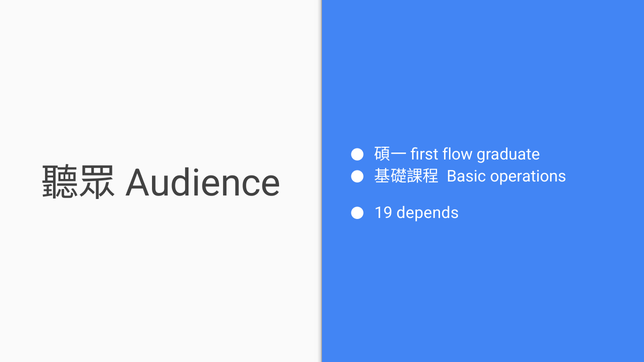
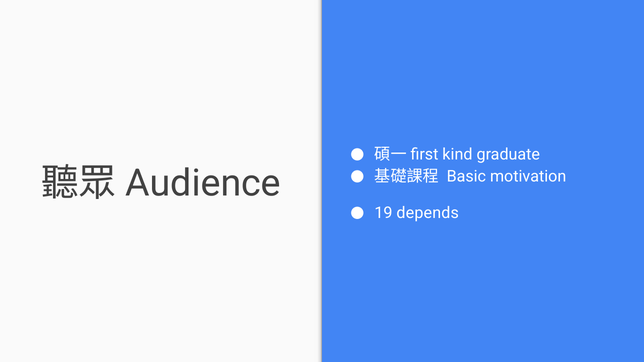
flow: flow -> kind
operations: operations -> motivation
